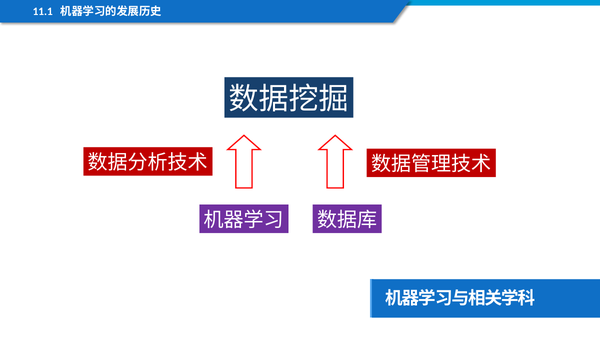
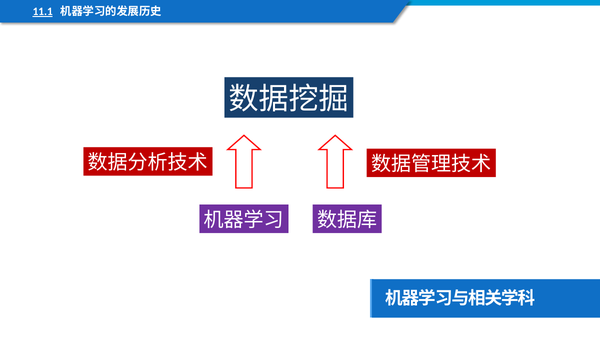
11.1 underline: none -> present
